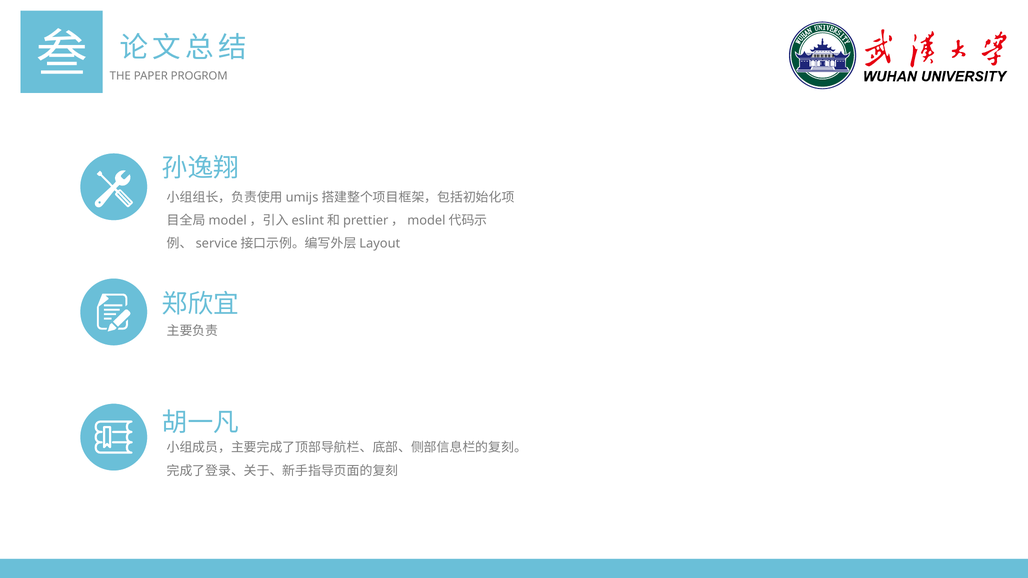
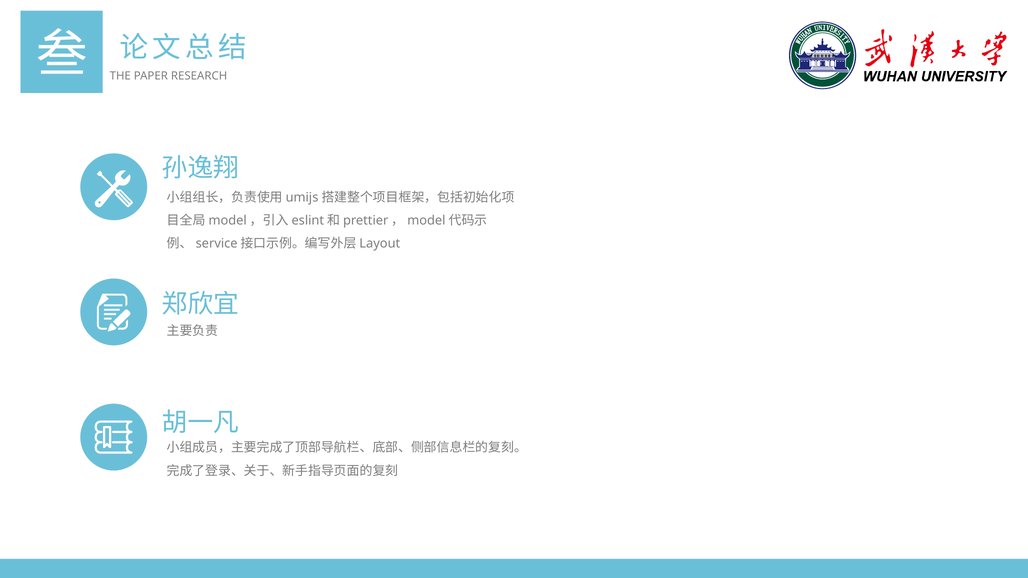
PROGROM: PROGROM -> RESEARCH
